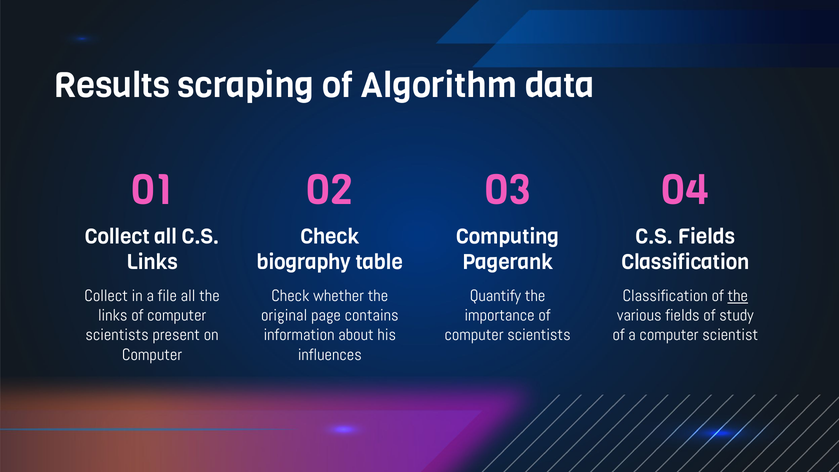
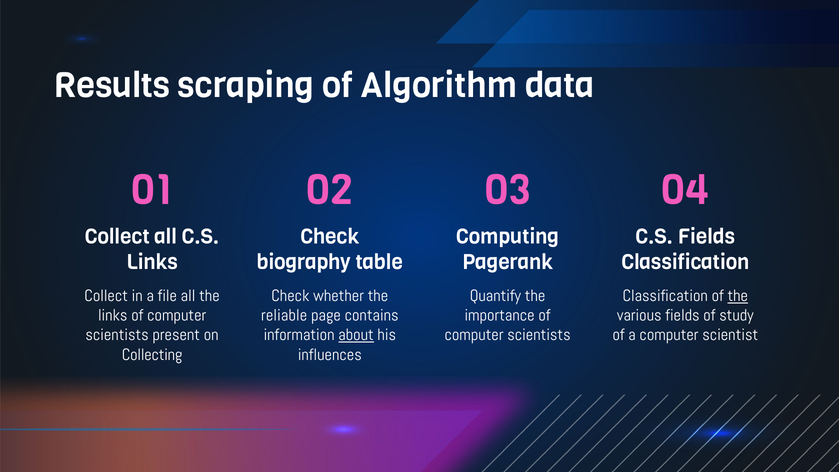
original: original -> reliable
about underline: none -> present
Computer at (152, 355): Computer -> Collecting
